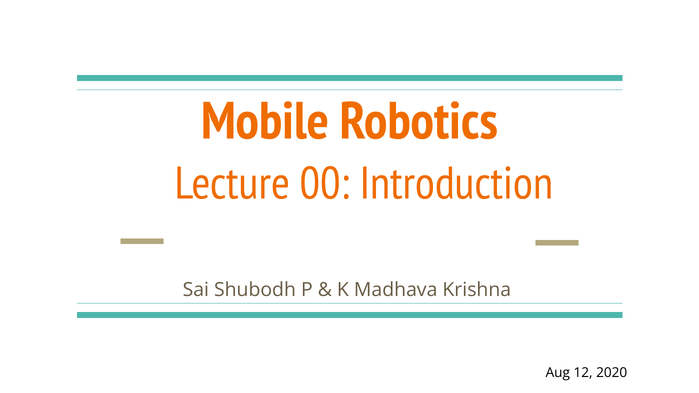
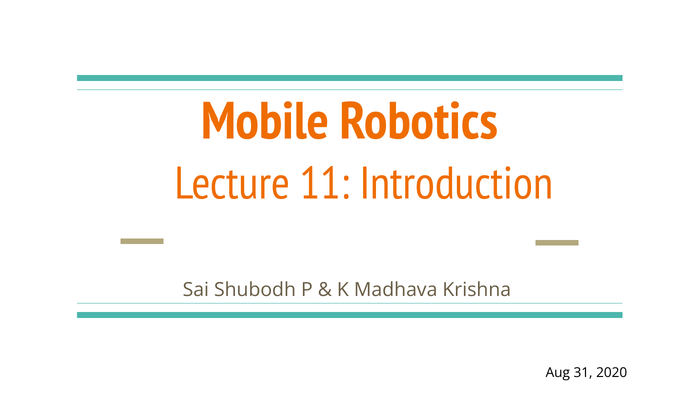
00: 00 -> 11
12: 12 -> 31
